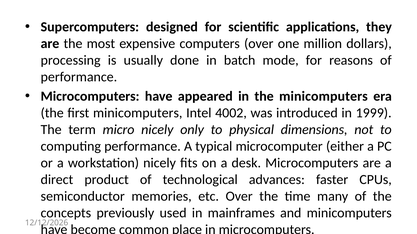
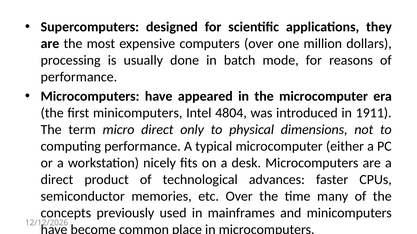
the minicomputers: minicomputers -> microcomputer
4002: 4002 -> 4804
1999: 1999 -> 1911
micro nicely: nicely -> direct
